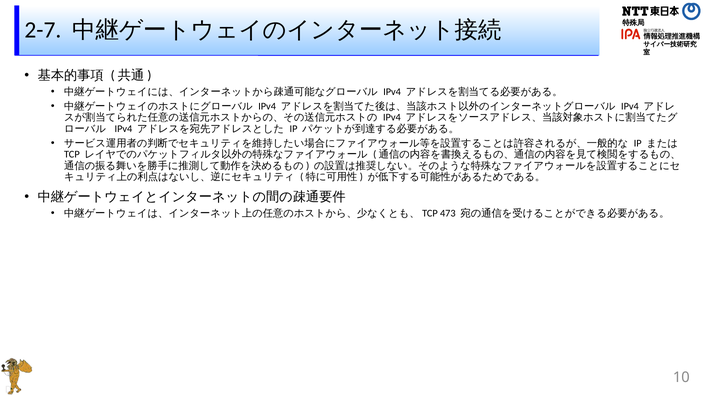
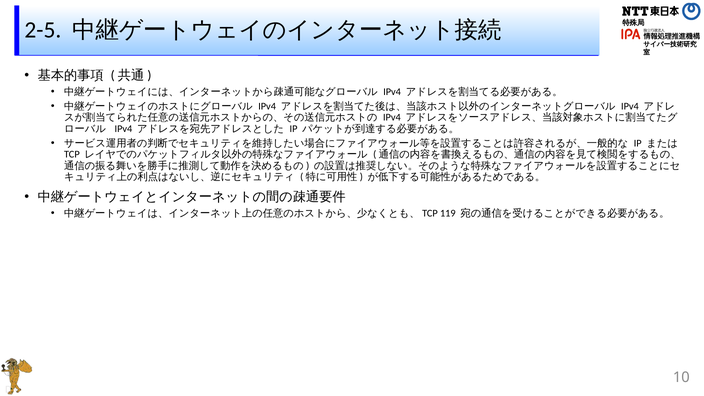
2-7: 2-7 -> 2-5
473: 473 -> 119
